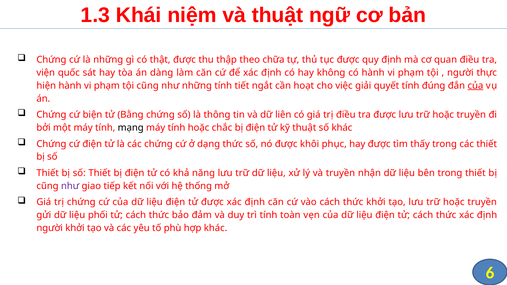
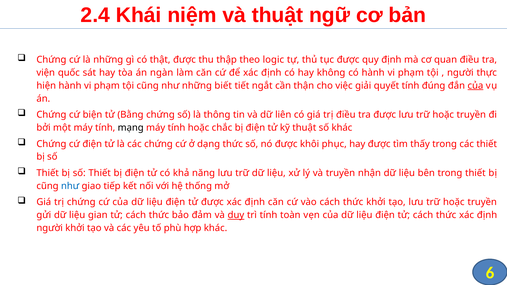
1.3: 1.3 -> 2.4
chữa: chữa -> logic
dàng: dàng -> ngàn
những tính: tính -> biết
hoạt: hoạt -> thận
như at (70, 186) colour: purple -> blue
phối: phối -> gian
duy underline: none -> present
